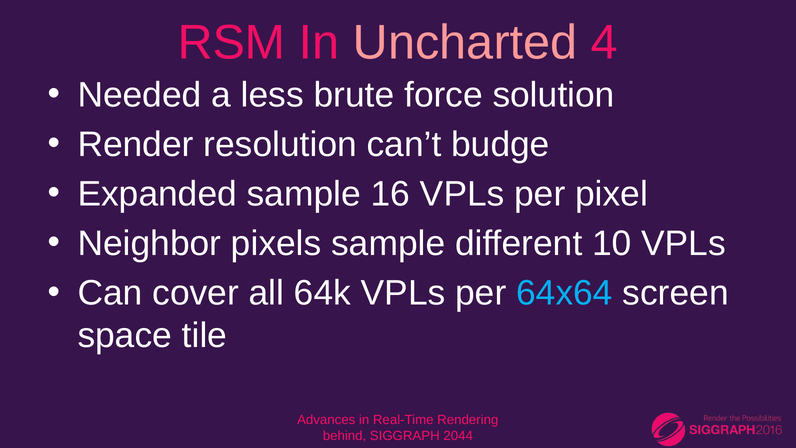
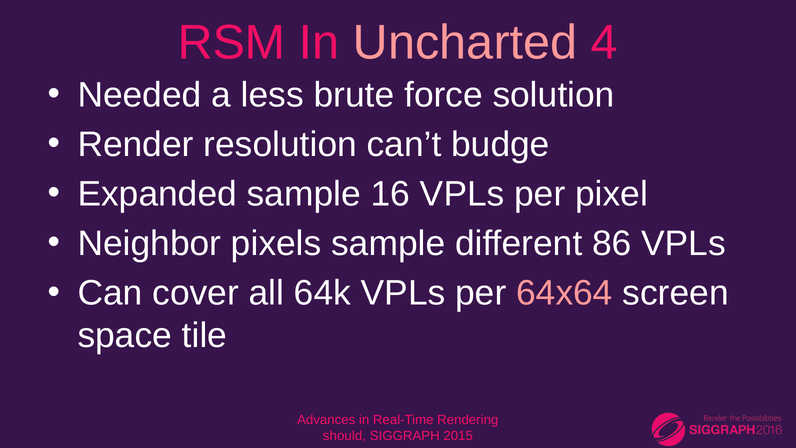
10: 10 -> 86
64x64 colour: light blue -> pink
behind: behind -> should
2044: 2044 -> 2015
